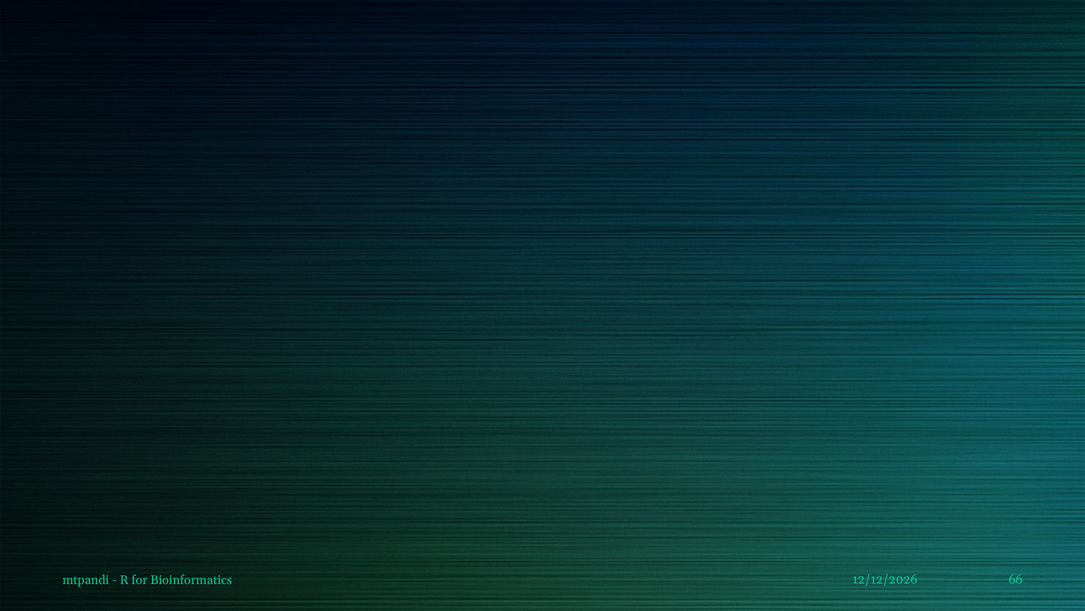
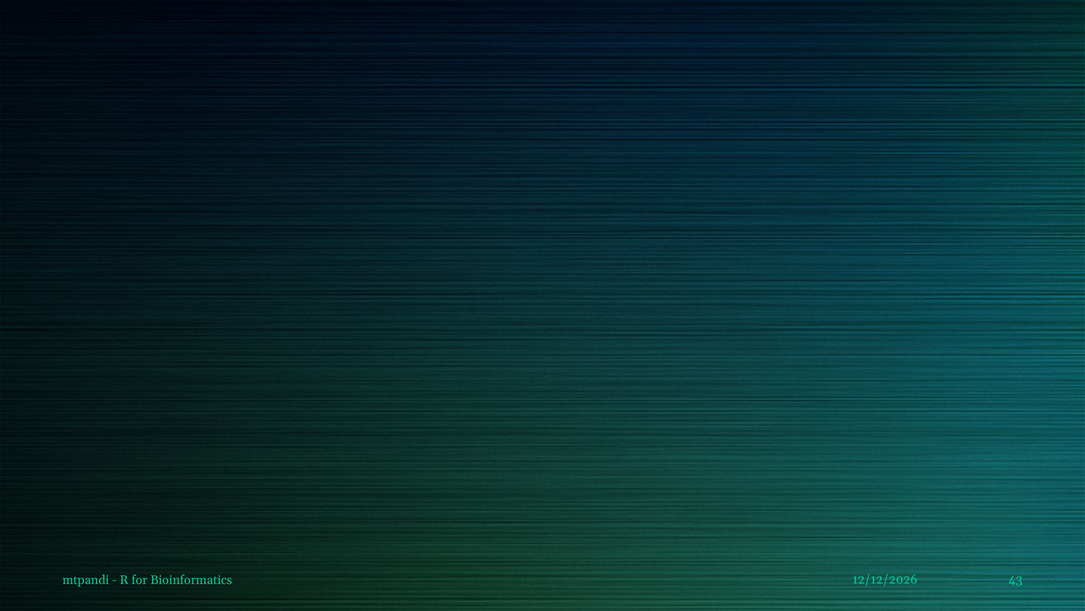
66: 66 -> 43
